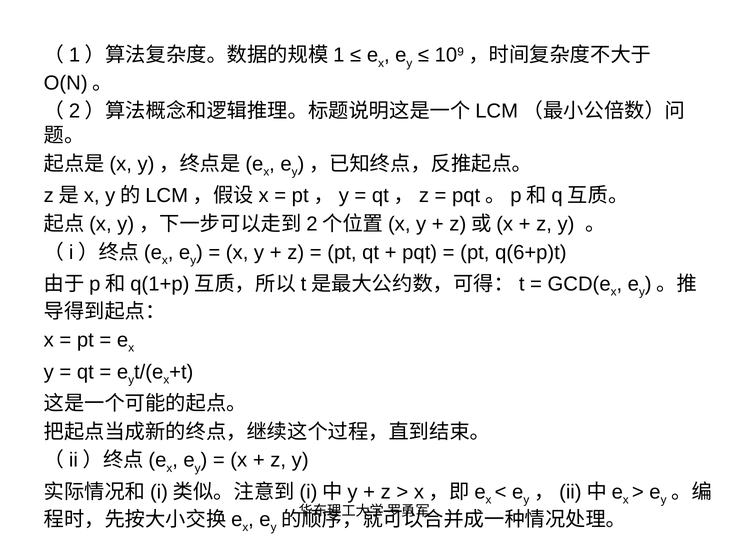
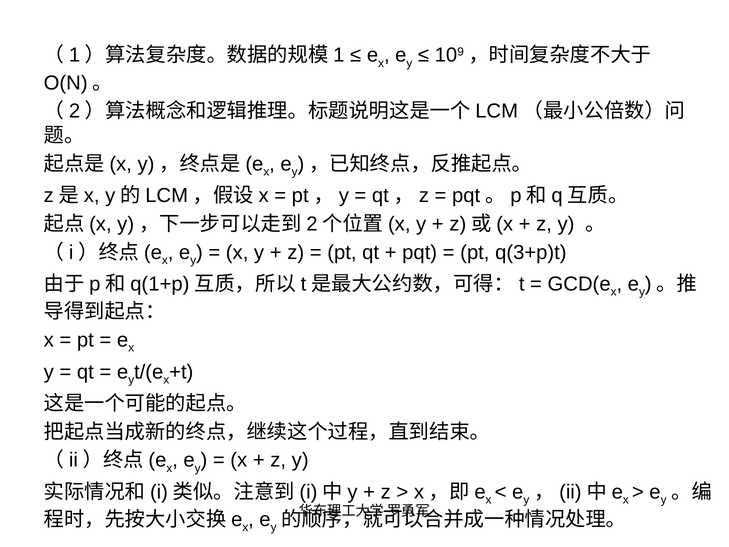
q(6+p)t: q(6+p)t -> q(3+p)t
